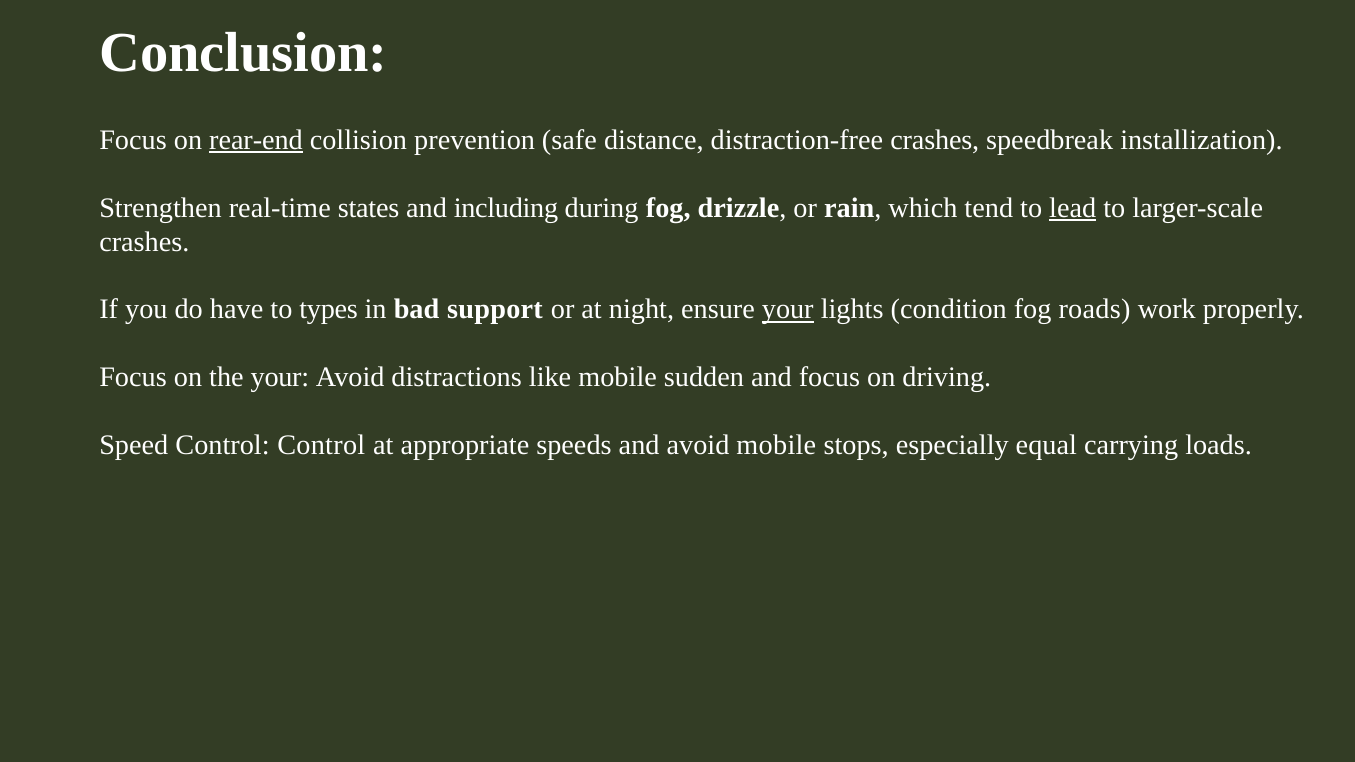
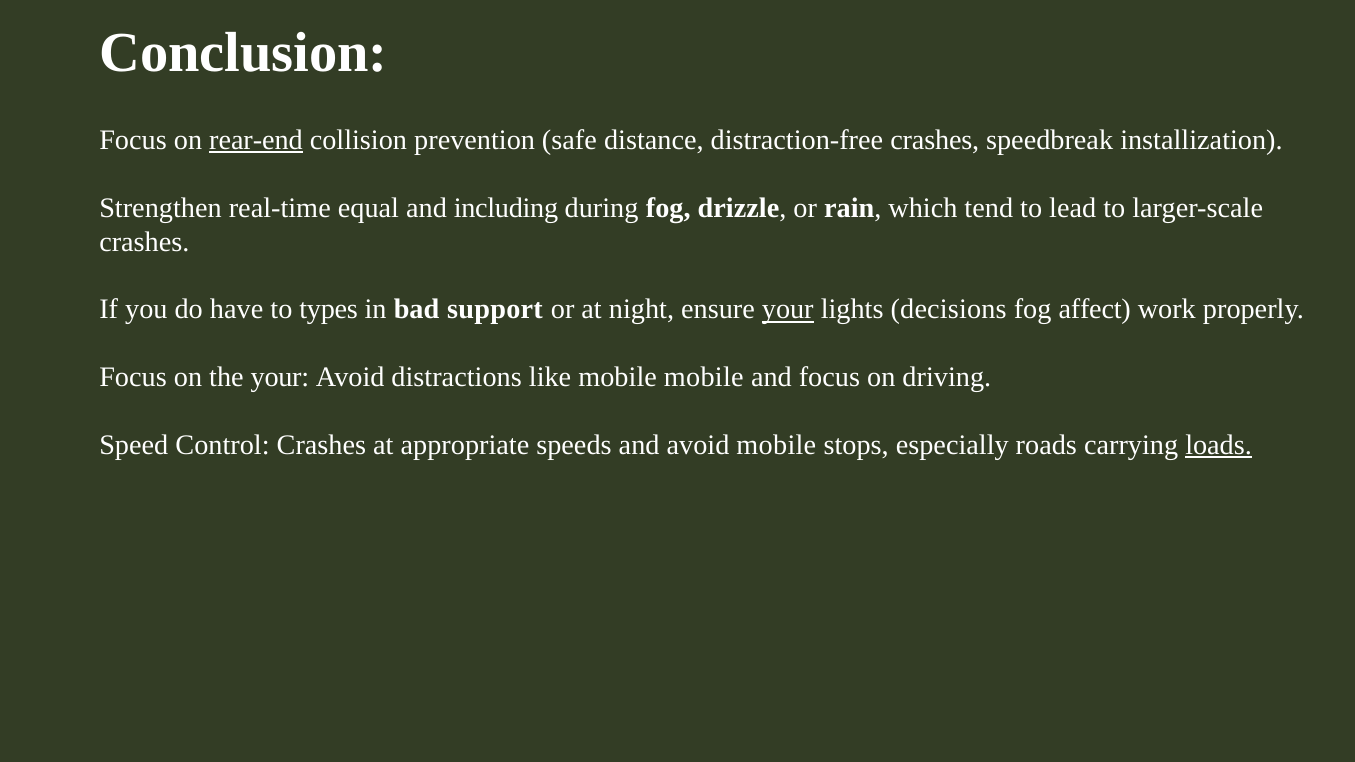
states: states -> equal
lead underline: present -> none
condition: condition -> decisions
roads: roads -> affect
mobile sudden: sudden -> mobile
Control Control: Control -> Crashes
equal: equal -> roads
loads underline: none -> present
